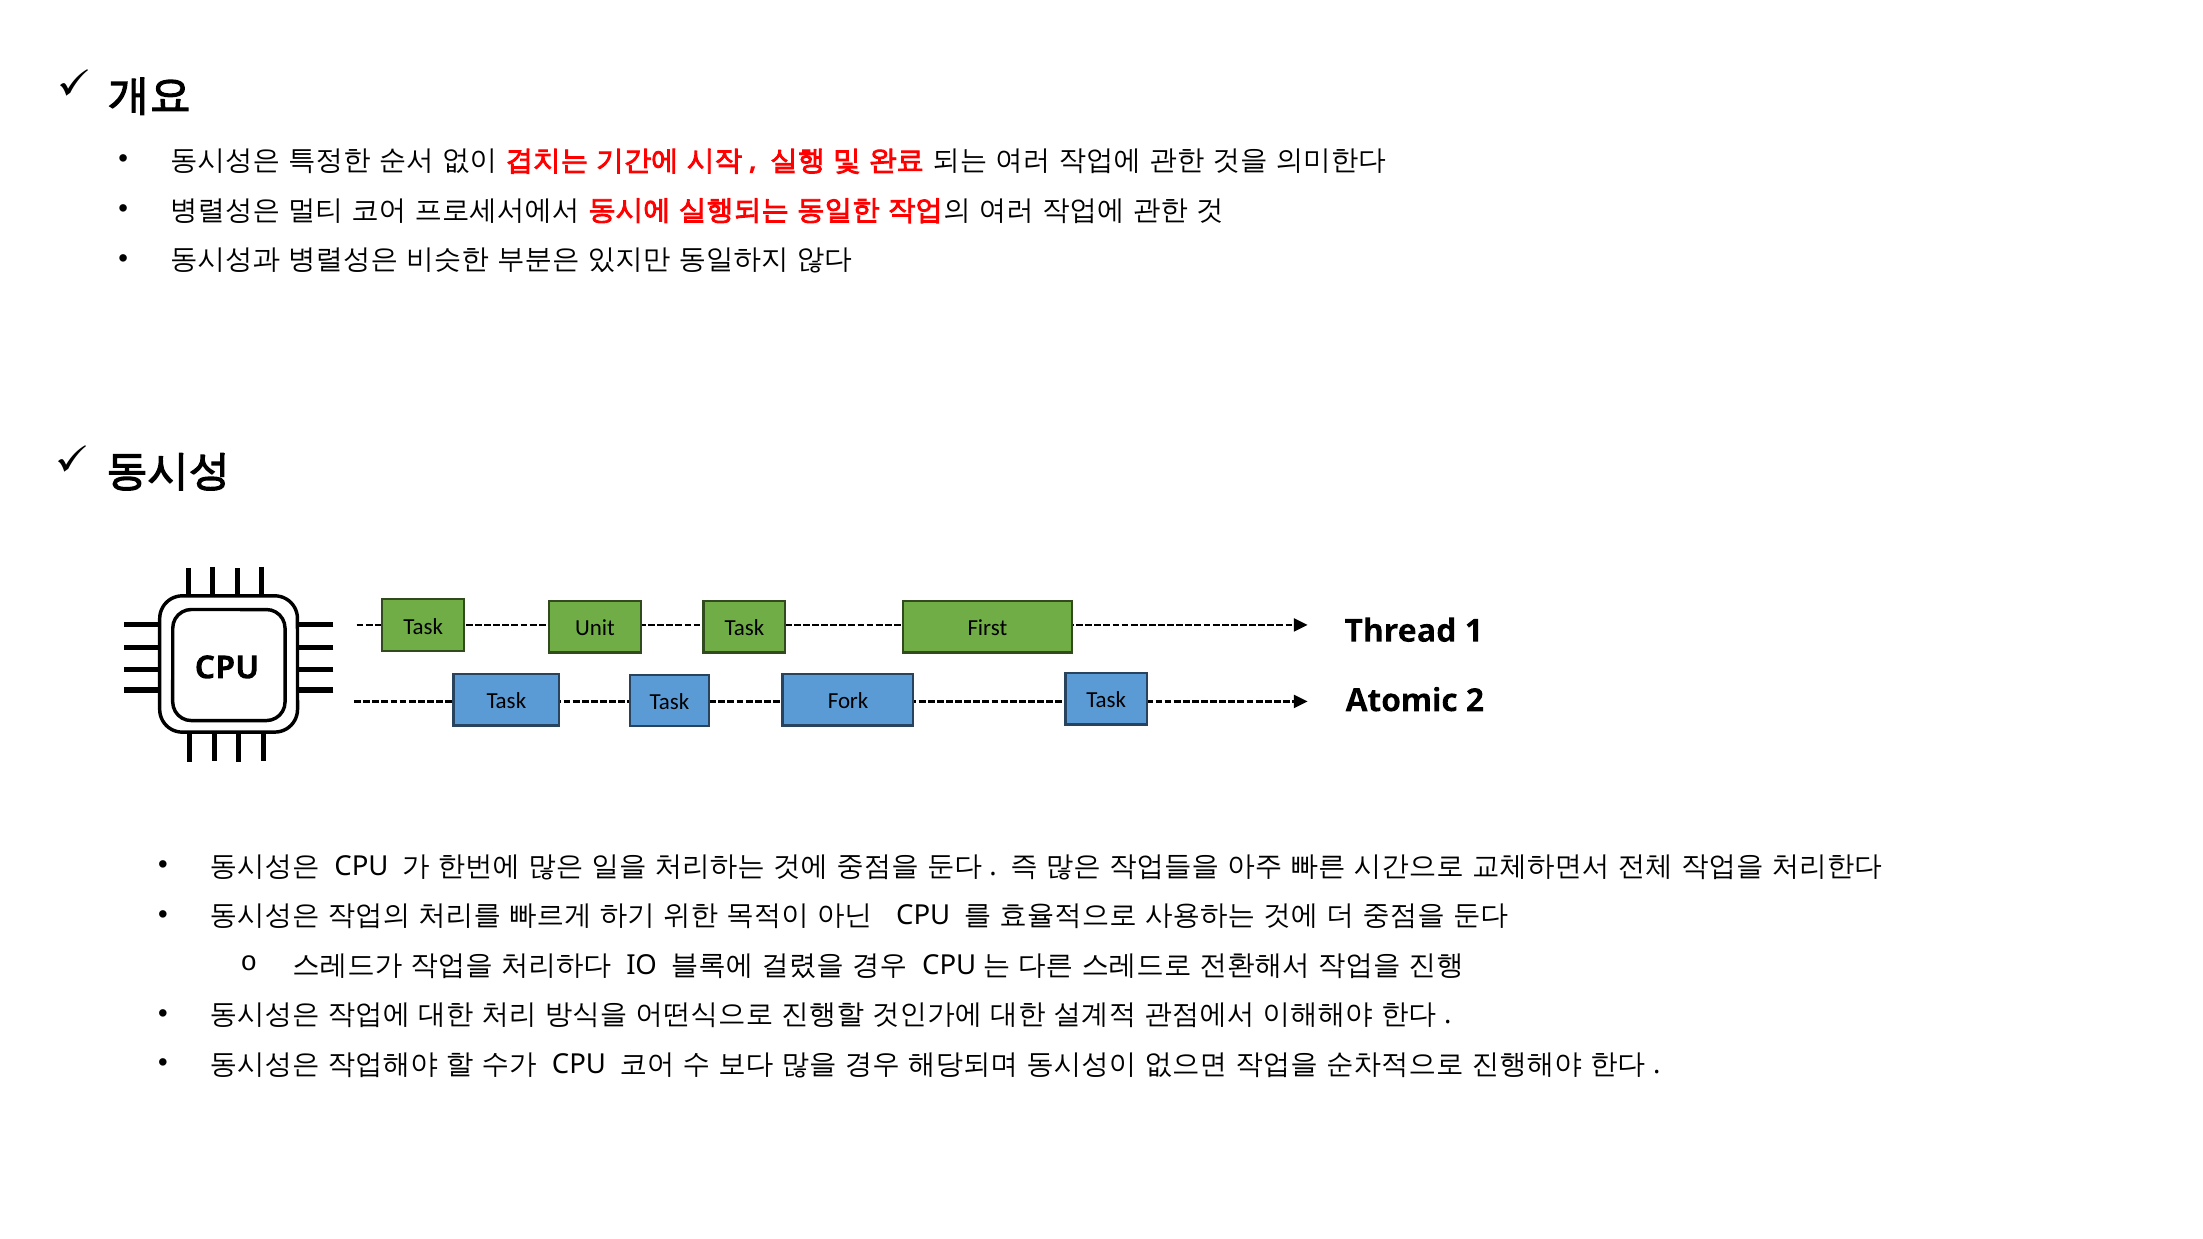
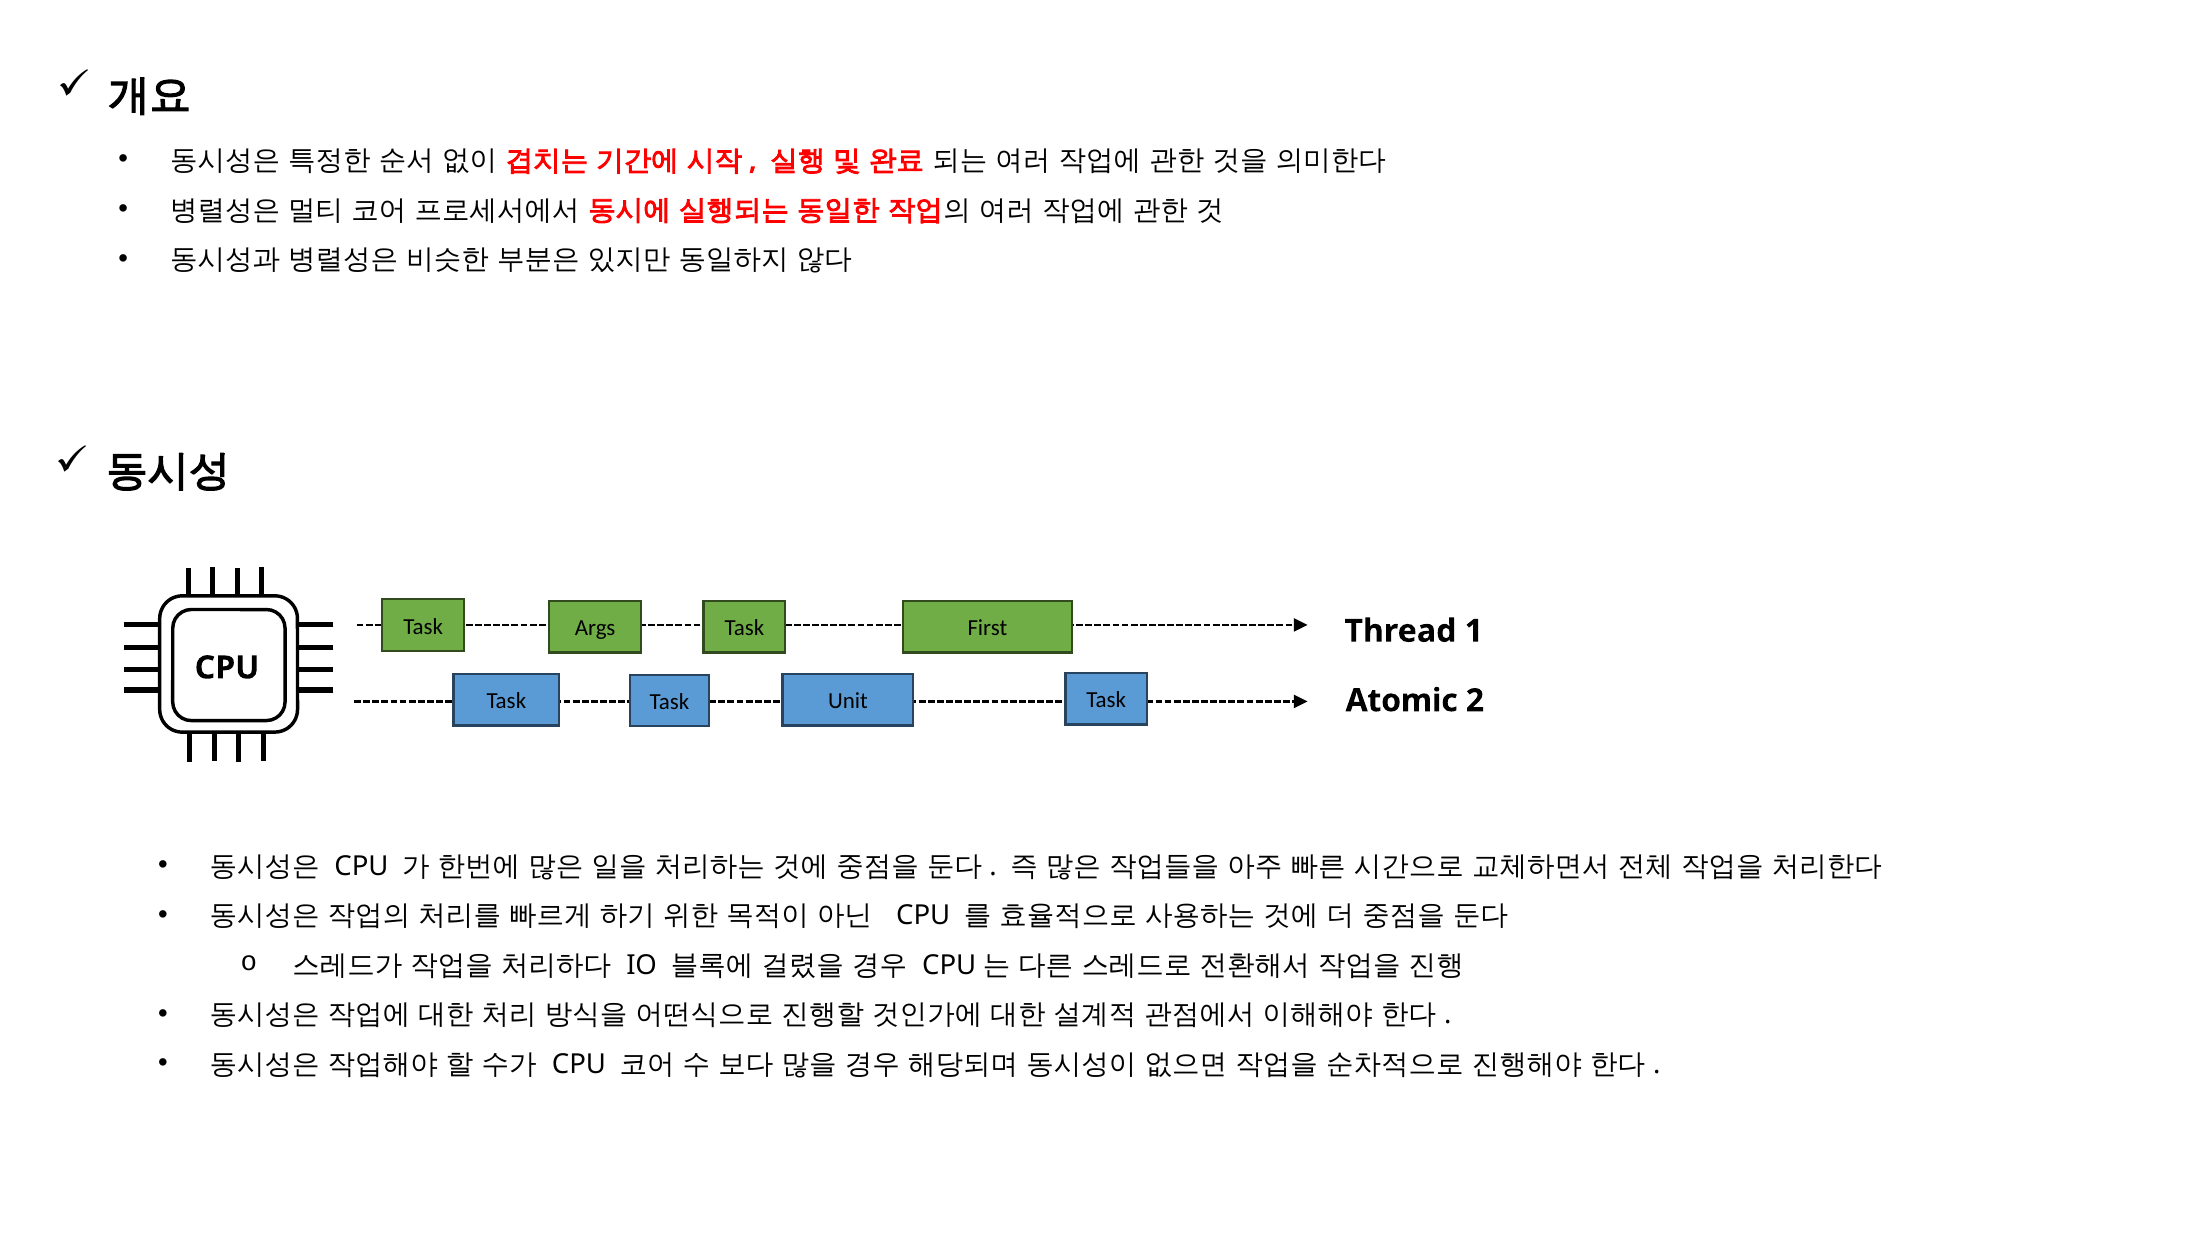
Unit: Unit -> Args
Fork: Fork -> Unit
